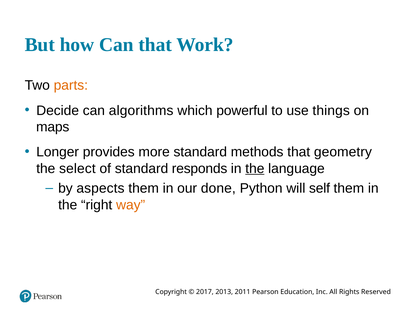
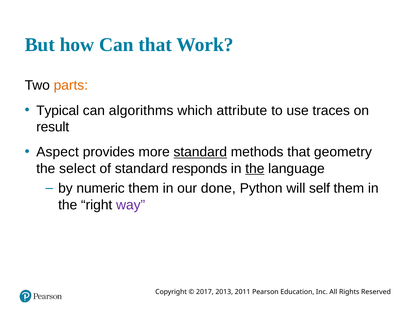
Decide: Decide -> Typical
powerful: powerful -> attribute
things: things -> traces
maps: maps -> result
Longer: Longer -> Aspect
standard at (200, 152) underline: none -> present
aspects: aspects -> numeric
way colour: orange -> purple
